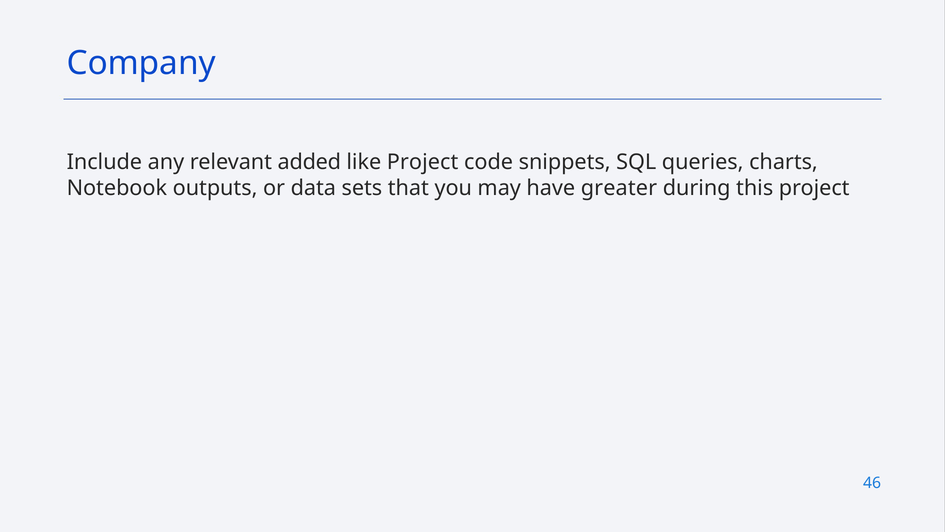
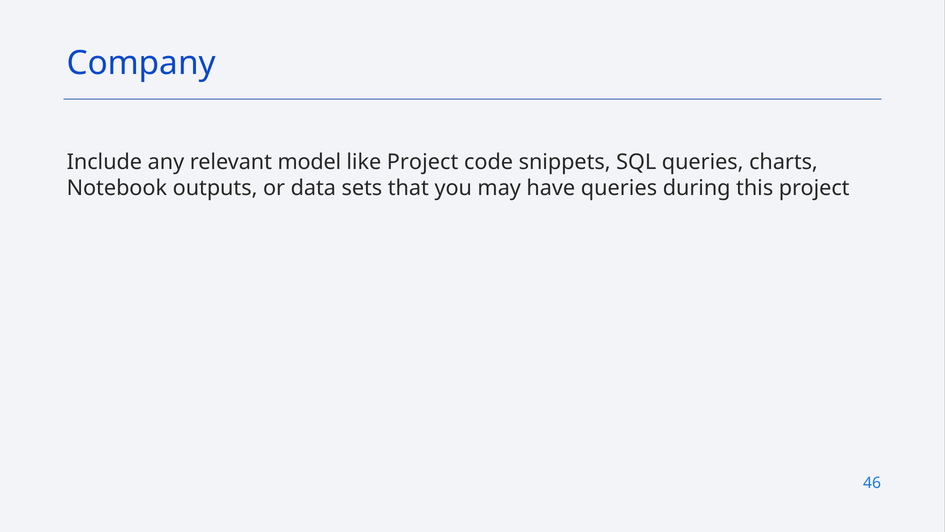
added: added -> model
have greater: greater -> queries
